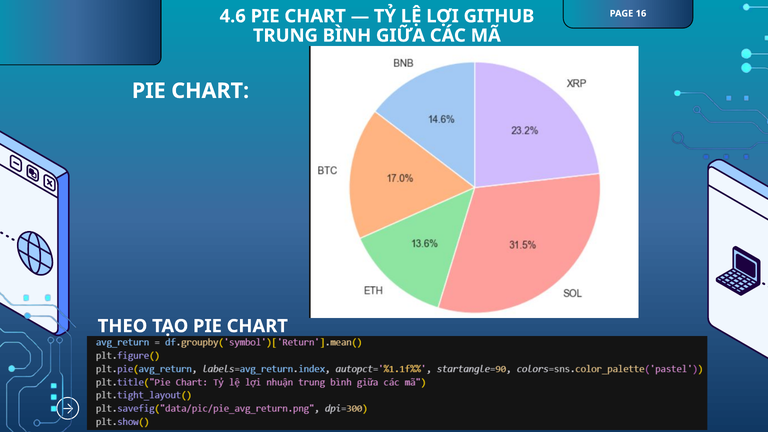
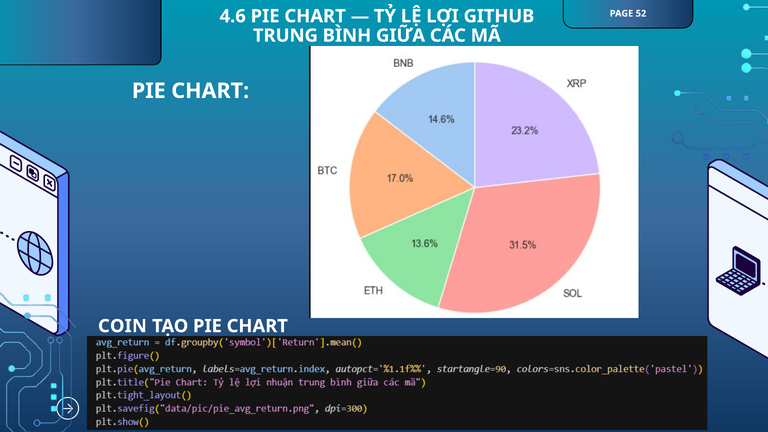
16: 16 -> 52
THEO: THEO -> COIN
